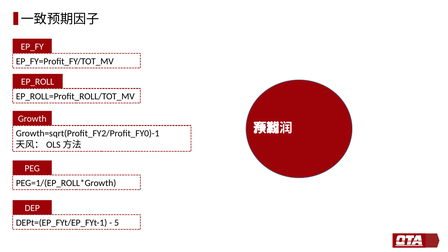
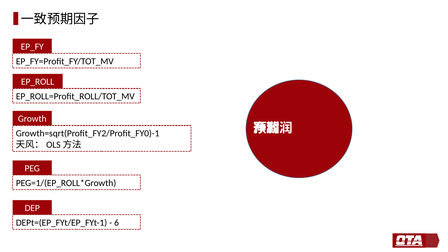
5: 5 -> 6
